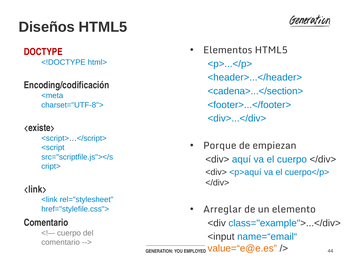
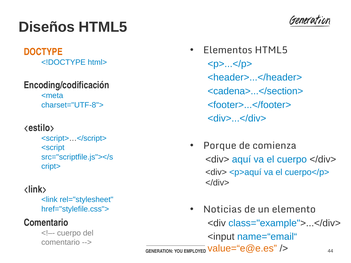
DOCTYPE colour: red -> orange
<existe>: <existe> -> <estilo>
empiezan: empiezan -> comienza
Arreglar: Arreglar -> Noticias
